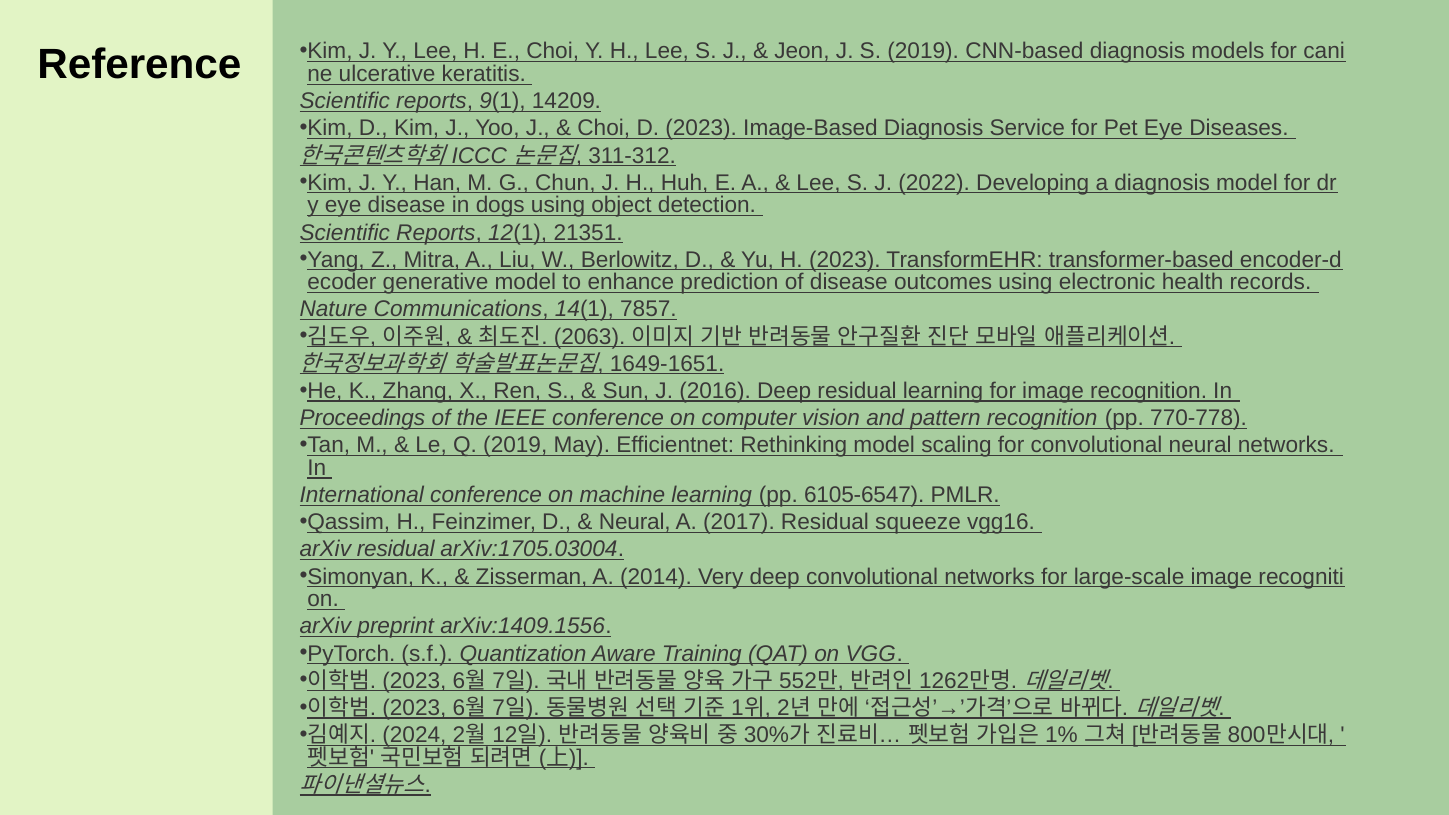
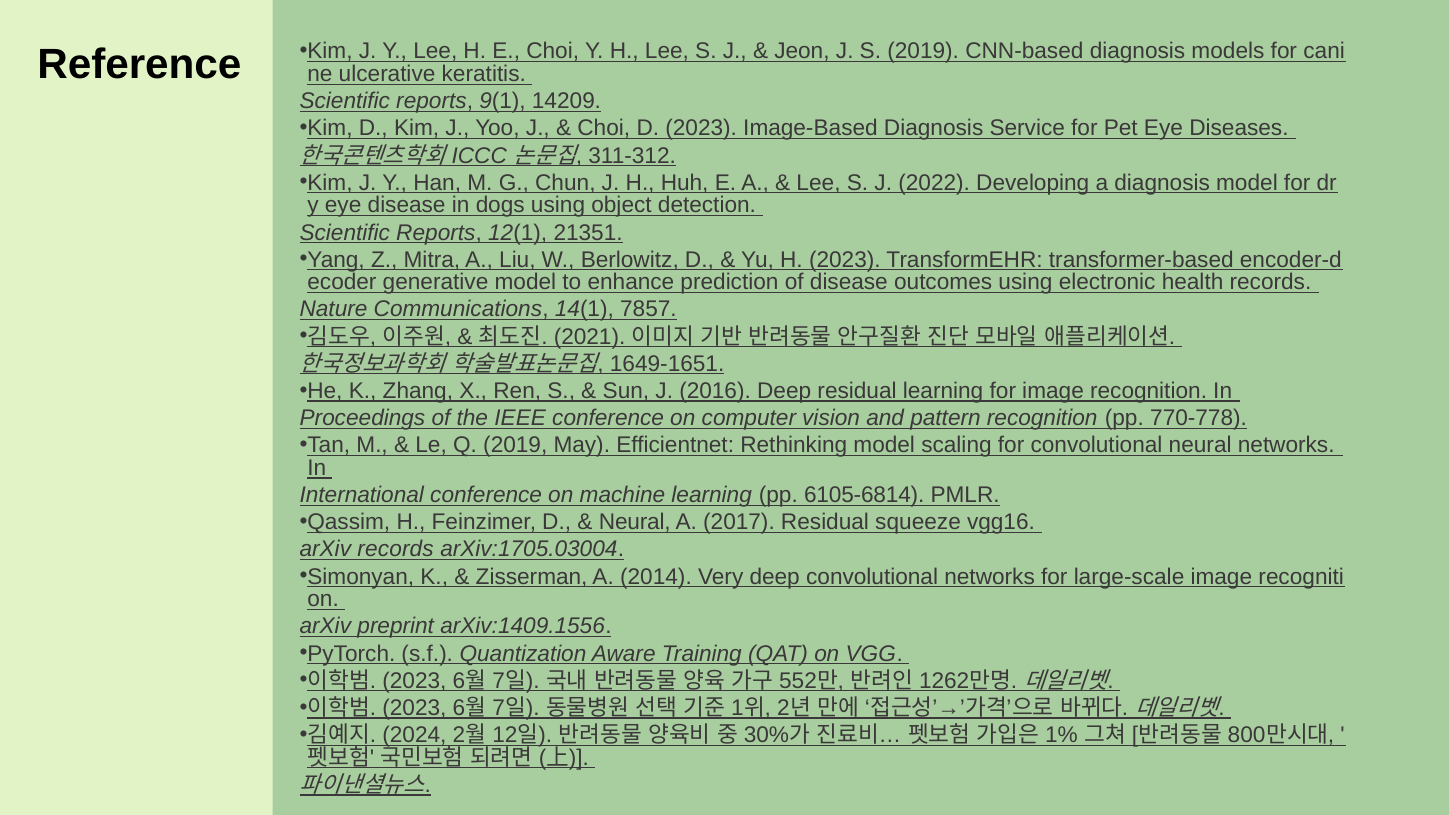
2063: 2063 -> 2021
6105-6547: 6105-6547 -> 6105-6814
arXiv residual: residual -> records
